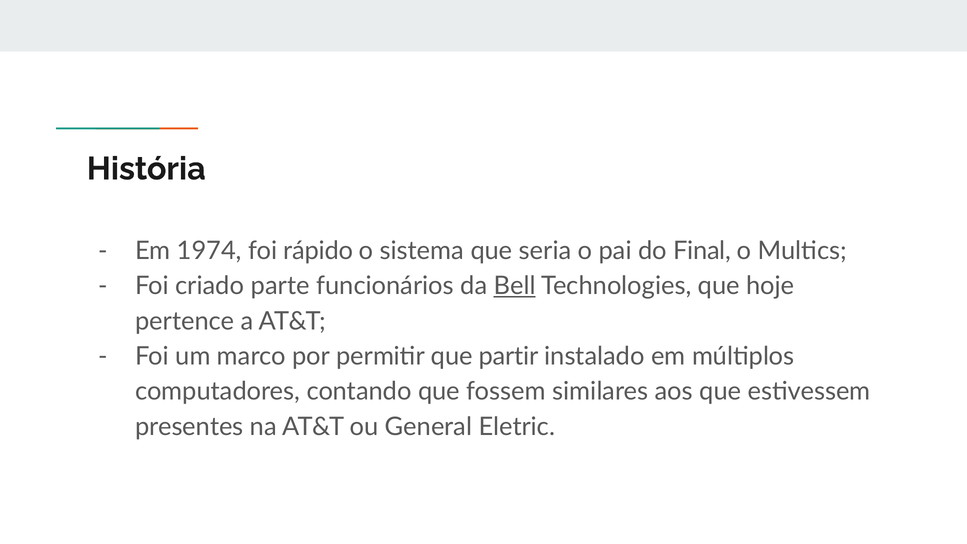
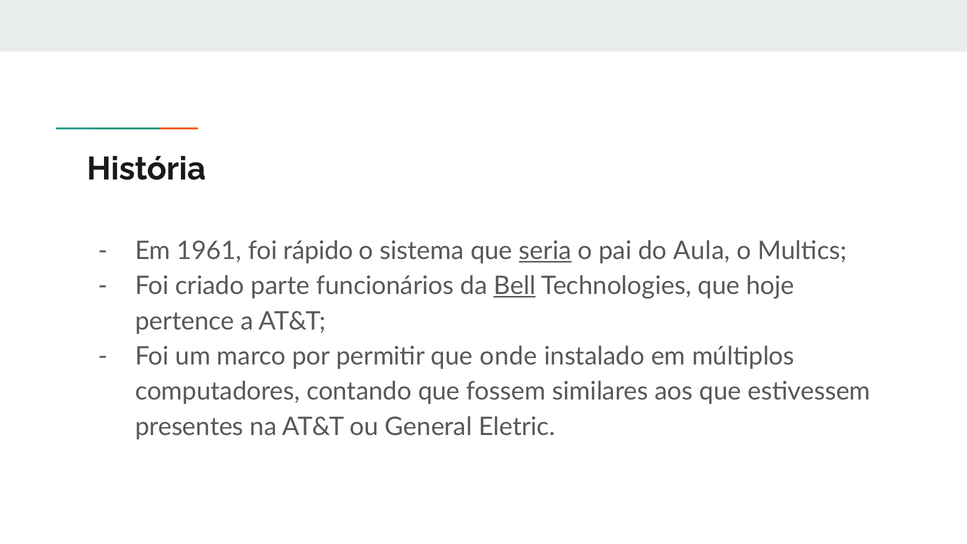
1974: 1974 -> 1961
seria underline: none -> present
Final: Final -> Aula
partir: partir -> onde
